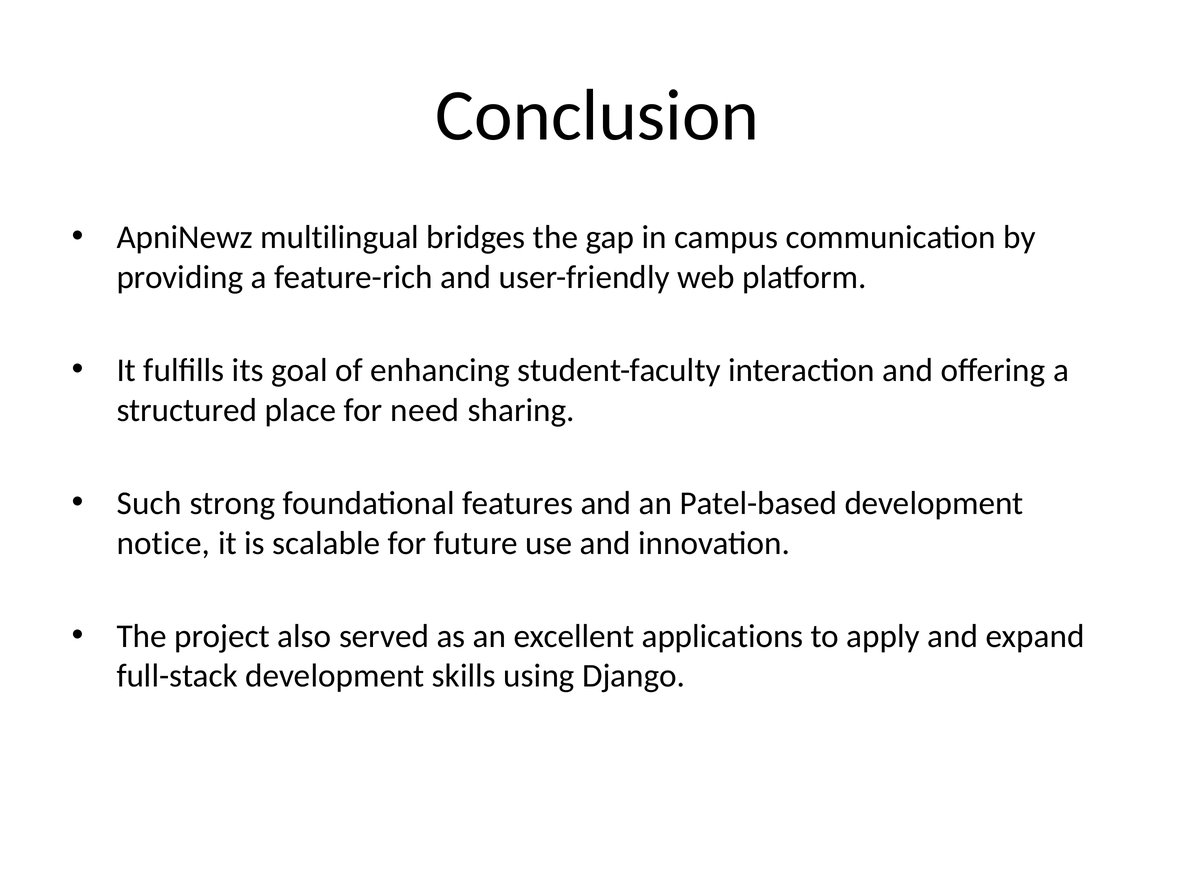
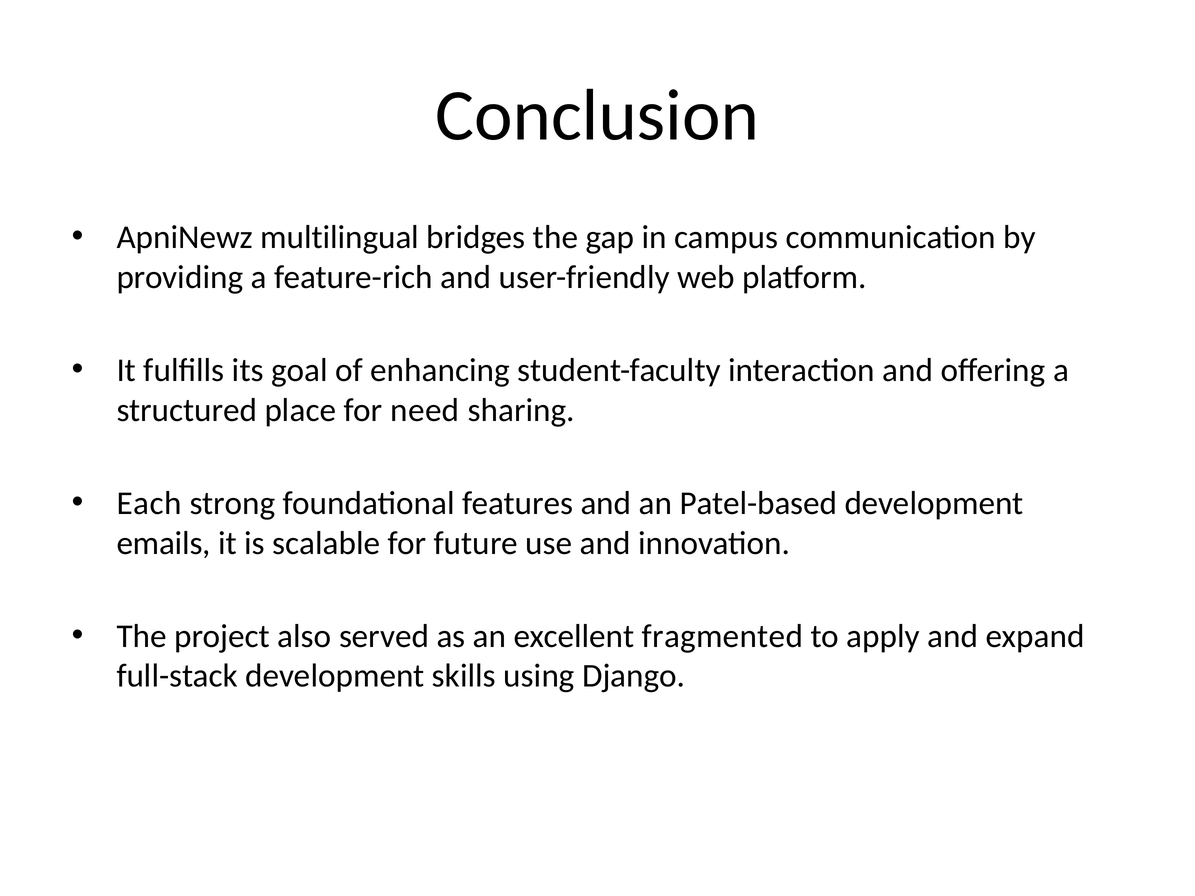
Such: Such -> Each
notice: notice -> emails
applications: applications -> fragmented
